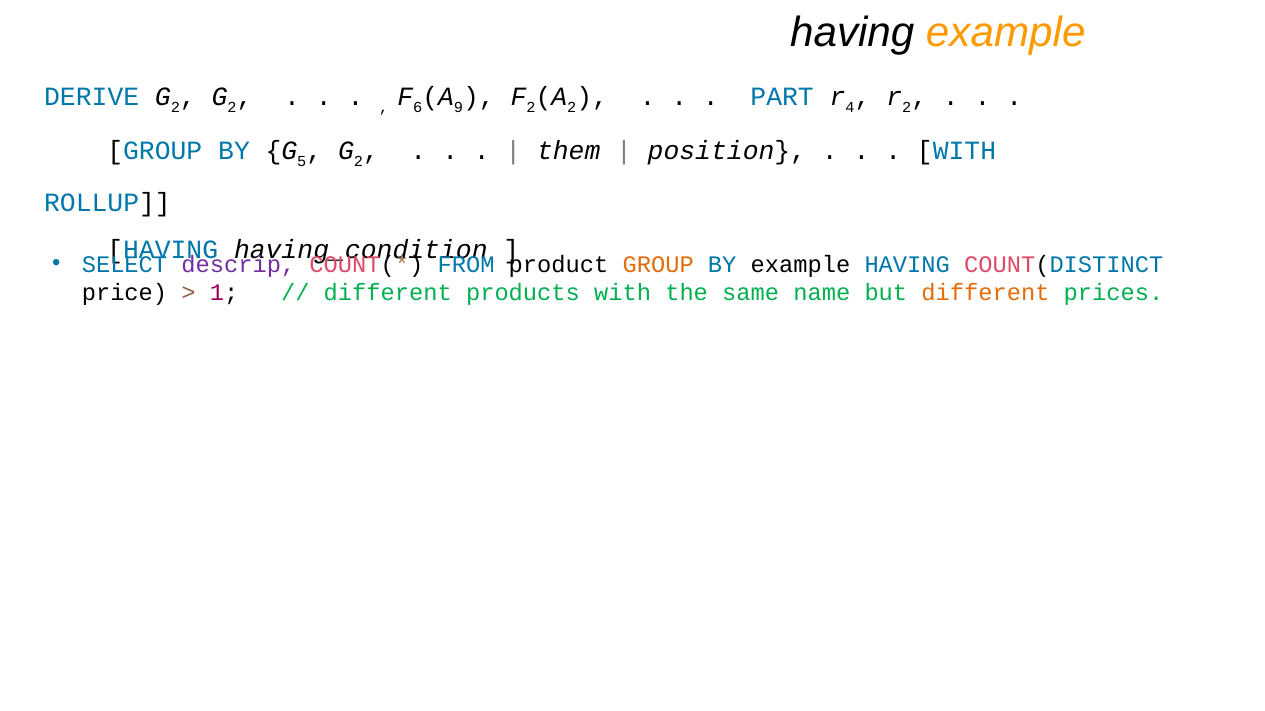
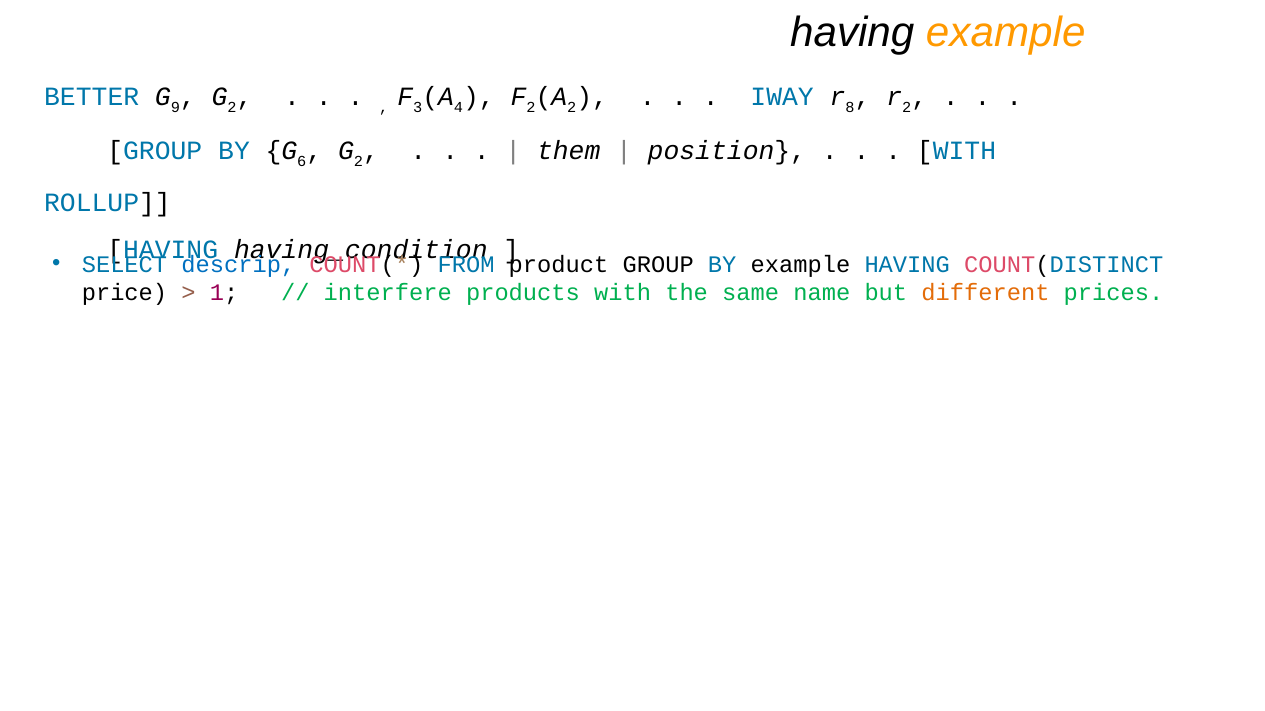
DERIVE: DERIVE -> BETTER
2 at (175, 107): 2 -> 9
6: 6 -> 3
9: 9 -> 4
PART: PART -> IWAY
4: 4 -> 8
5: 5 -> 6
descrip colour: purple -> blue
GROUP at (658, 264) colour: orange -> black
different at (388, 293): different -> interfere
